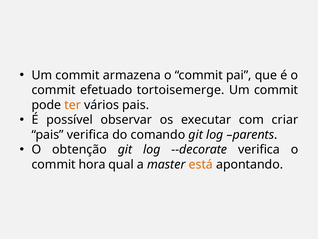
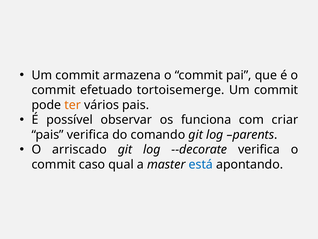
executar: executar -> funciona
obtenção: obtenção -> arriscado
hora: hora -> caso
está colour: orange -> blue
